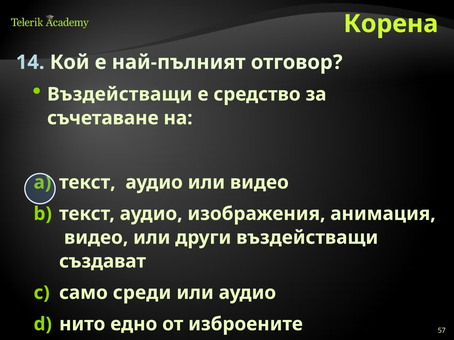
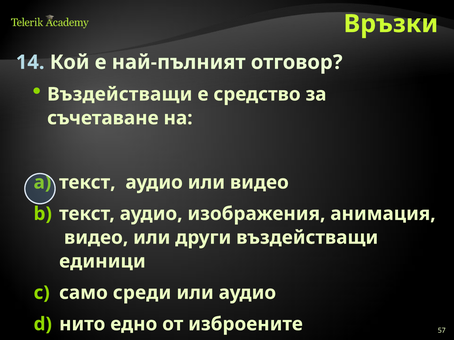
Корена: Корена -> Връзки
създават: създават -> единици
